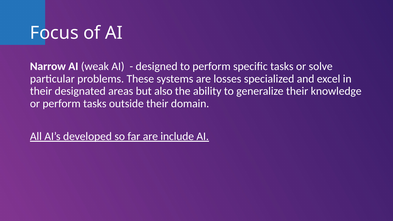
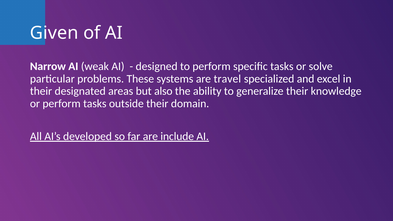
Focus: Focus -> Given
losses: losses -> travel
